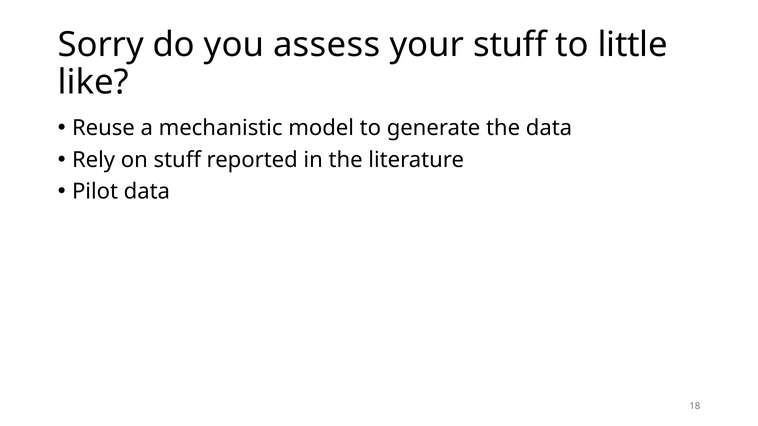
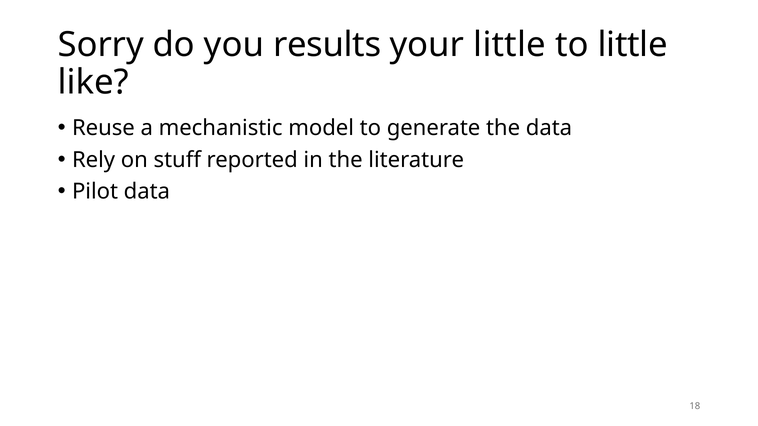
assess: assess -> results
your stuff: stuff -> little
